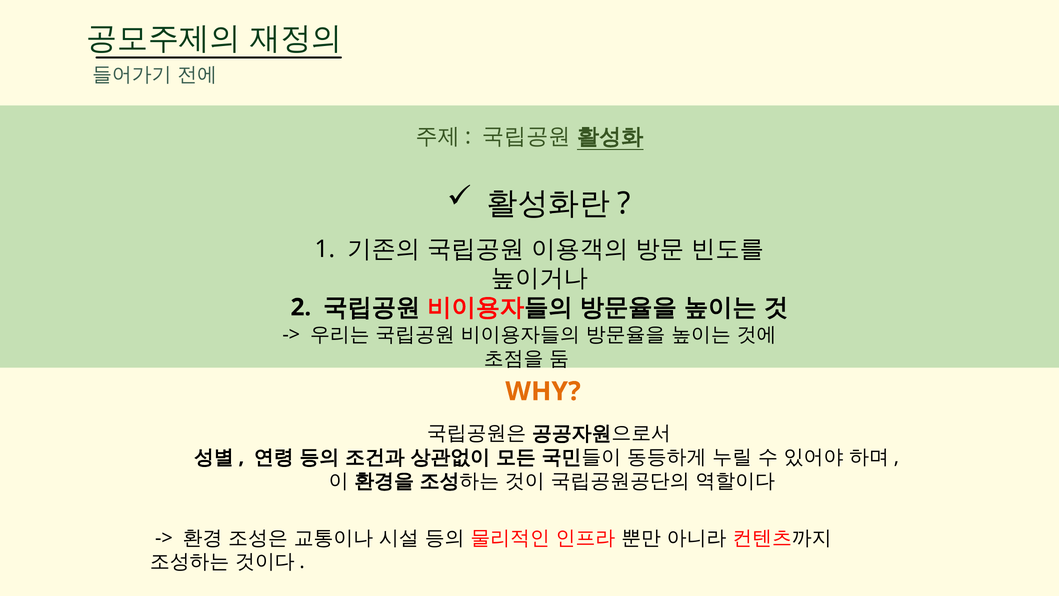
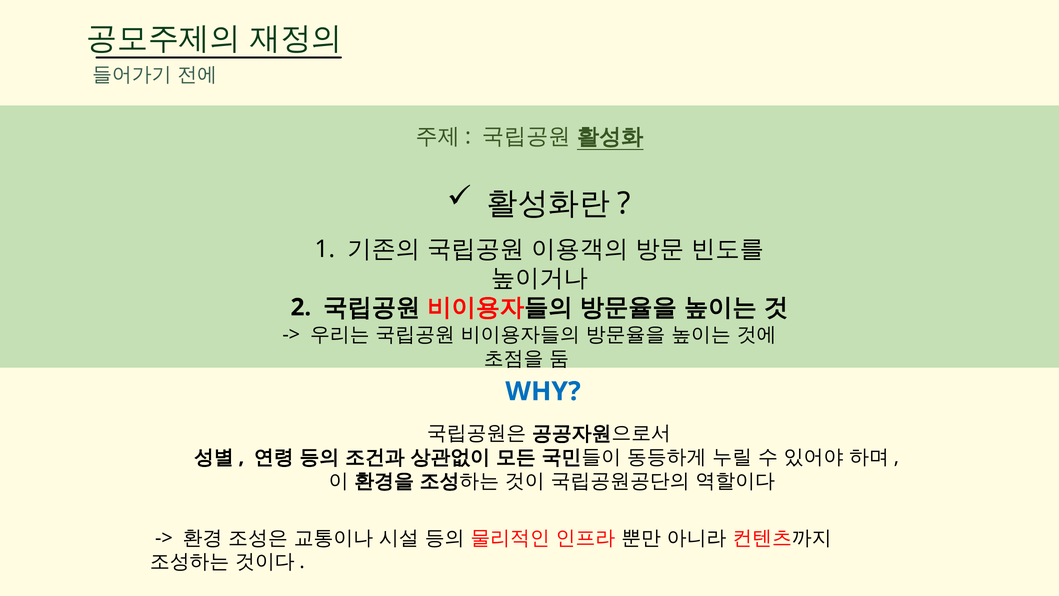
WHY colour: orange -> blue
